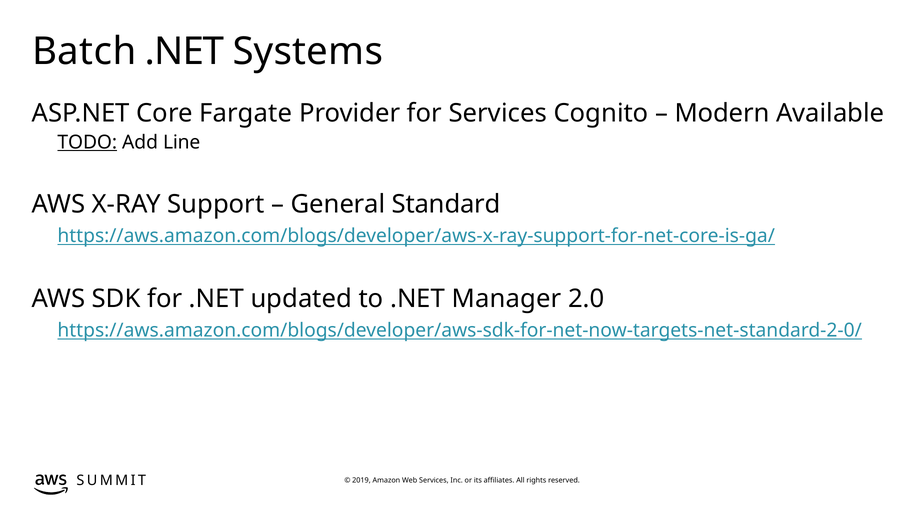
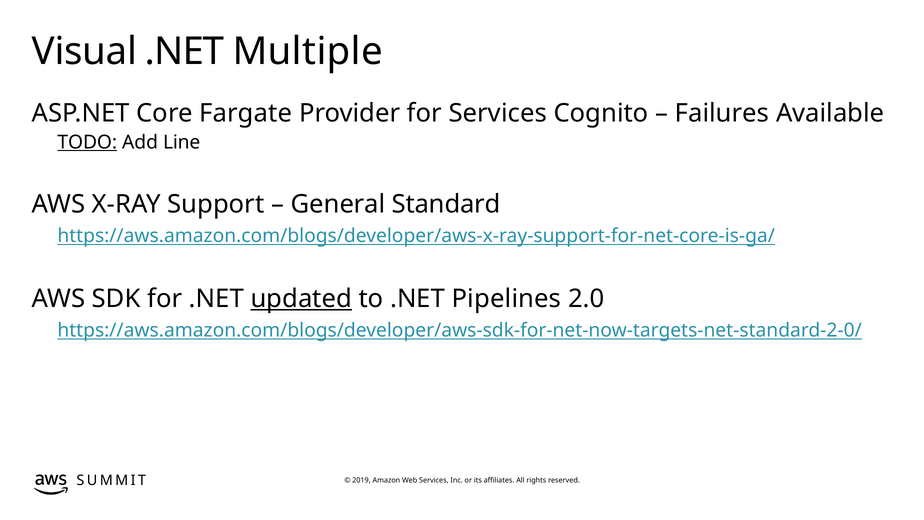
Batch: Batch -> Visual
Systems: Systems -> Multiple
Modern: Modern -> Failures
updated underline: none -> present
Manager: Manager -> Pipelines
